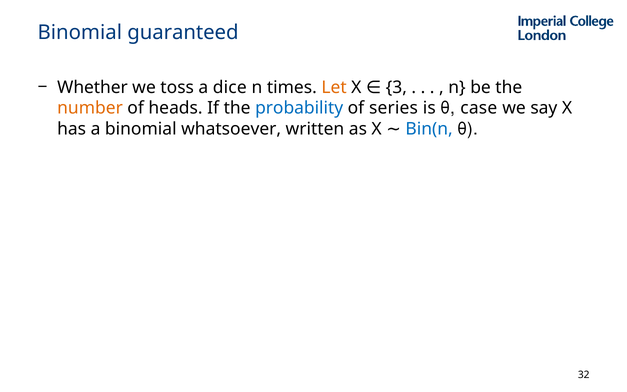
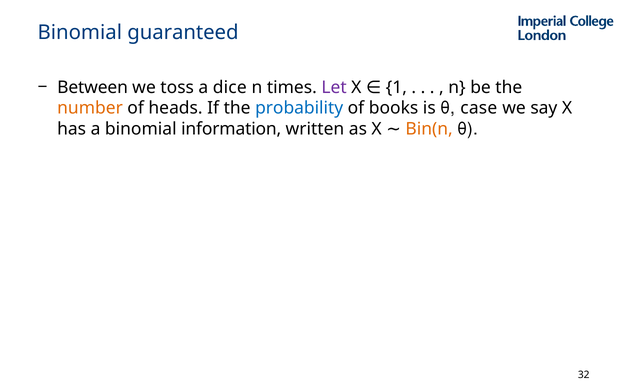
Whether: Whether -> Between
Let colour: orange -> purple
3: 3 -> 1
series: series -> books
whatsoever: whatsoever -> information
Bin(n colour: blue -> orange
